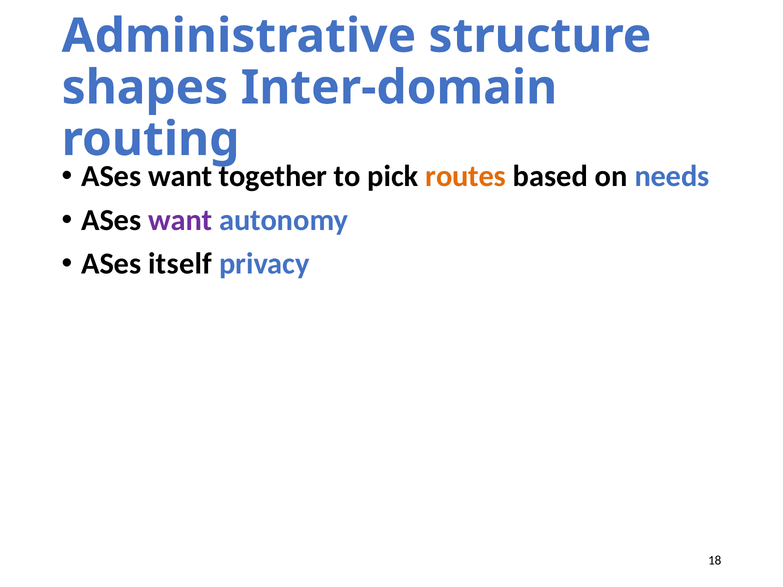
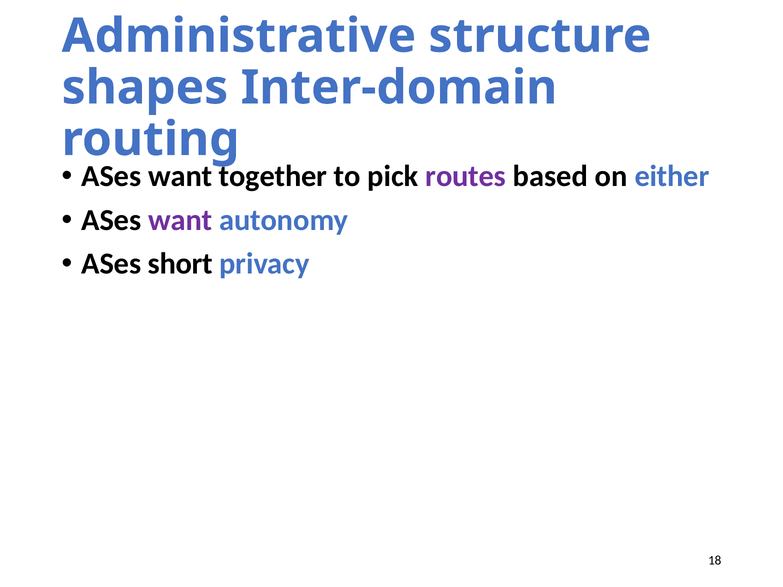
routes colour: orange -> purple
needs: needs -> either
itself: itself -> short
